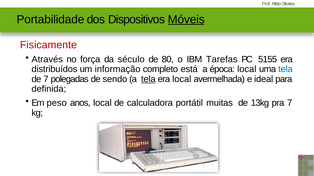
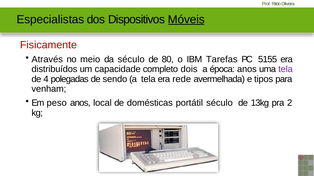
Portabilidade: Portabilidade -> Especialistas
força: força -> meio
informação: informação -> capacidade
está: está -> dois
época local: local -> anos
tela at (286, 69) colour: blue -> purple
de 7: 7 -> 4
tela at (148, 79) underline: present -> none
era local: local -> rede
ideal: ideal -> tipos
definida: definida -> venham
calculadora: calculadora -> domésticas
portátil muitas: muitas -> século
pra 7: 7 -> 2
